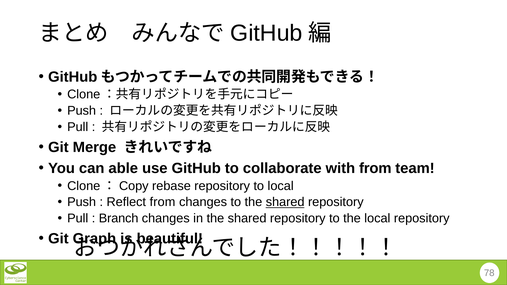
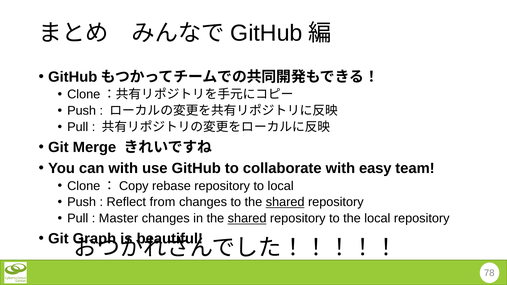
can able: able -> with
with from: from -> easy
Branch: Branch -> Master
shared at (247, 219) underline: none -> present
